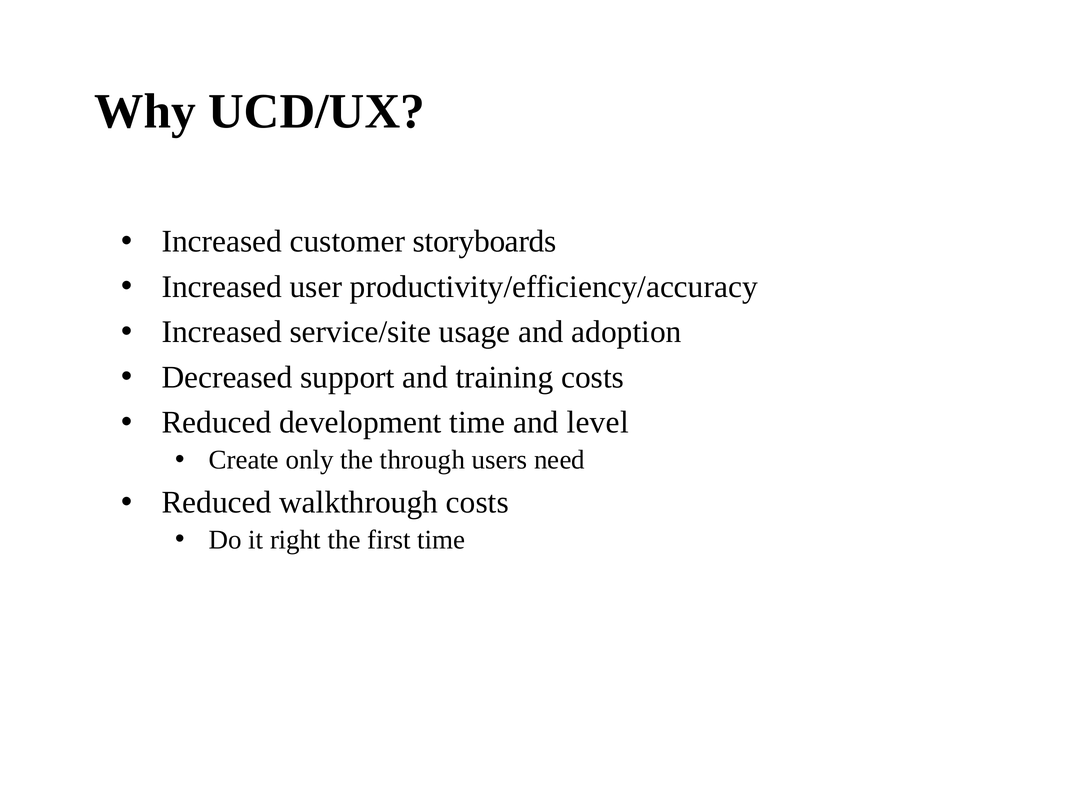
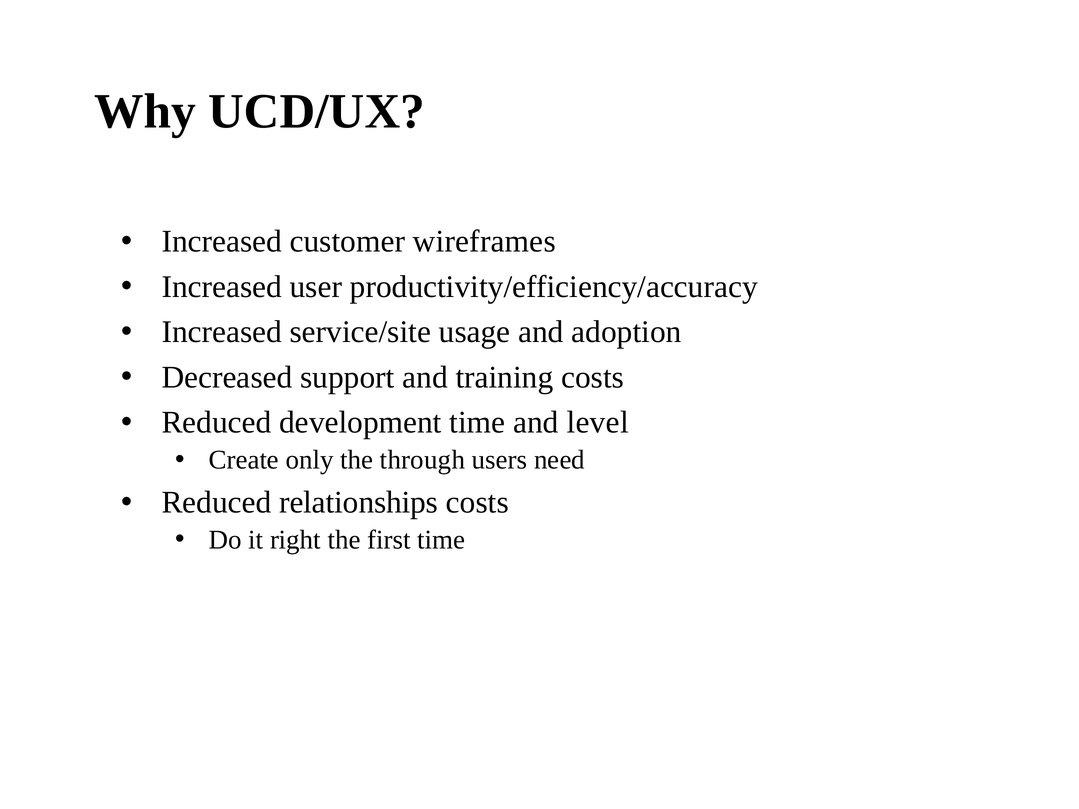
storyboards: storyboards -> wireframes
walkthrough: walkthrough -> relationships
